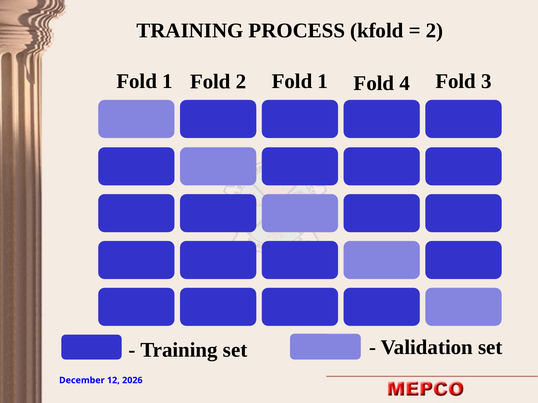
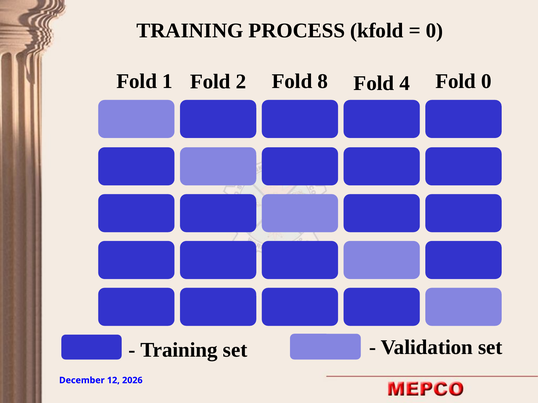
2 at (435, 31): 2 -> 0
Fold 3: 3 -> 0
2 Fold 1: 1 -> 8
